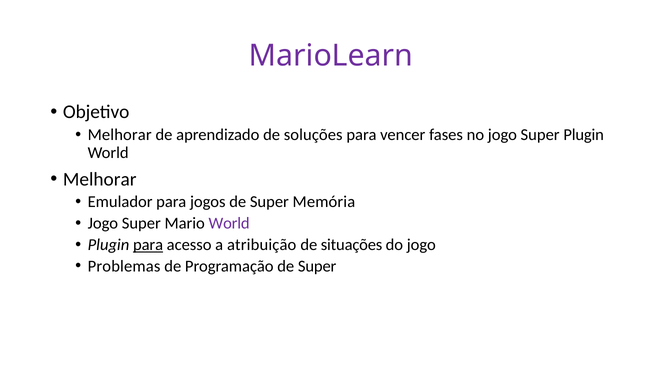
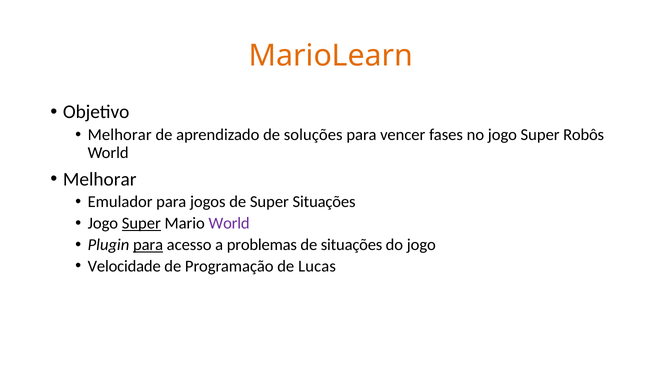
MarioLearn colour: purple -> orange
Super Plugin: Plugin -> Robôs
Super Memória: Memória -> Situações
Super at (141, 223) underline: none -> present
atribuição: atribuição -> problemas
Problemas: Problemas -> Velocidade
Programação de Super: Super -> Lucas
